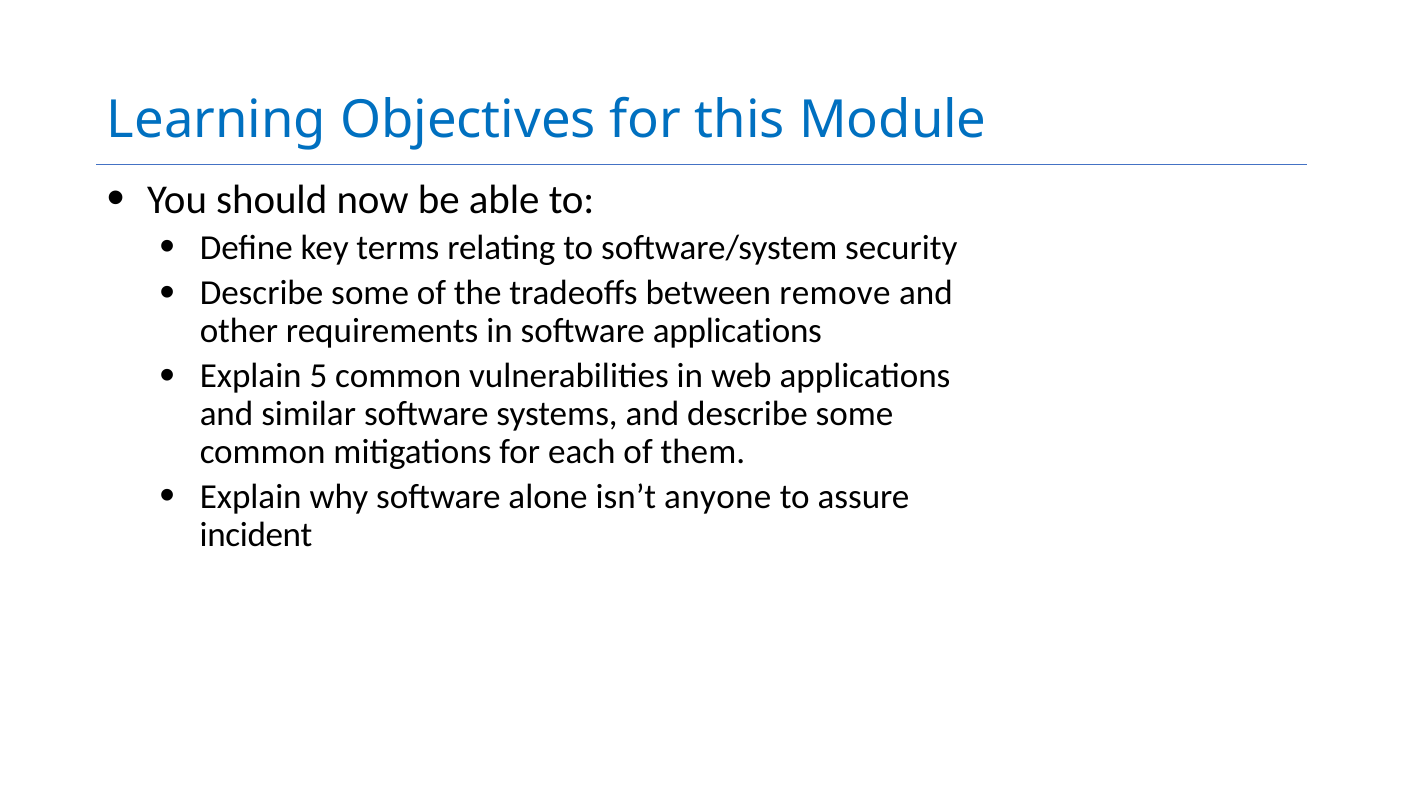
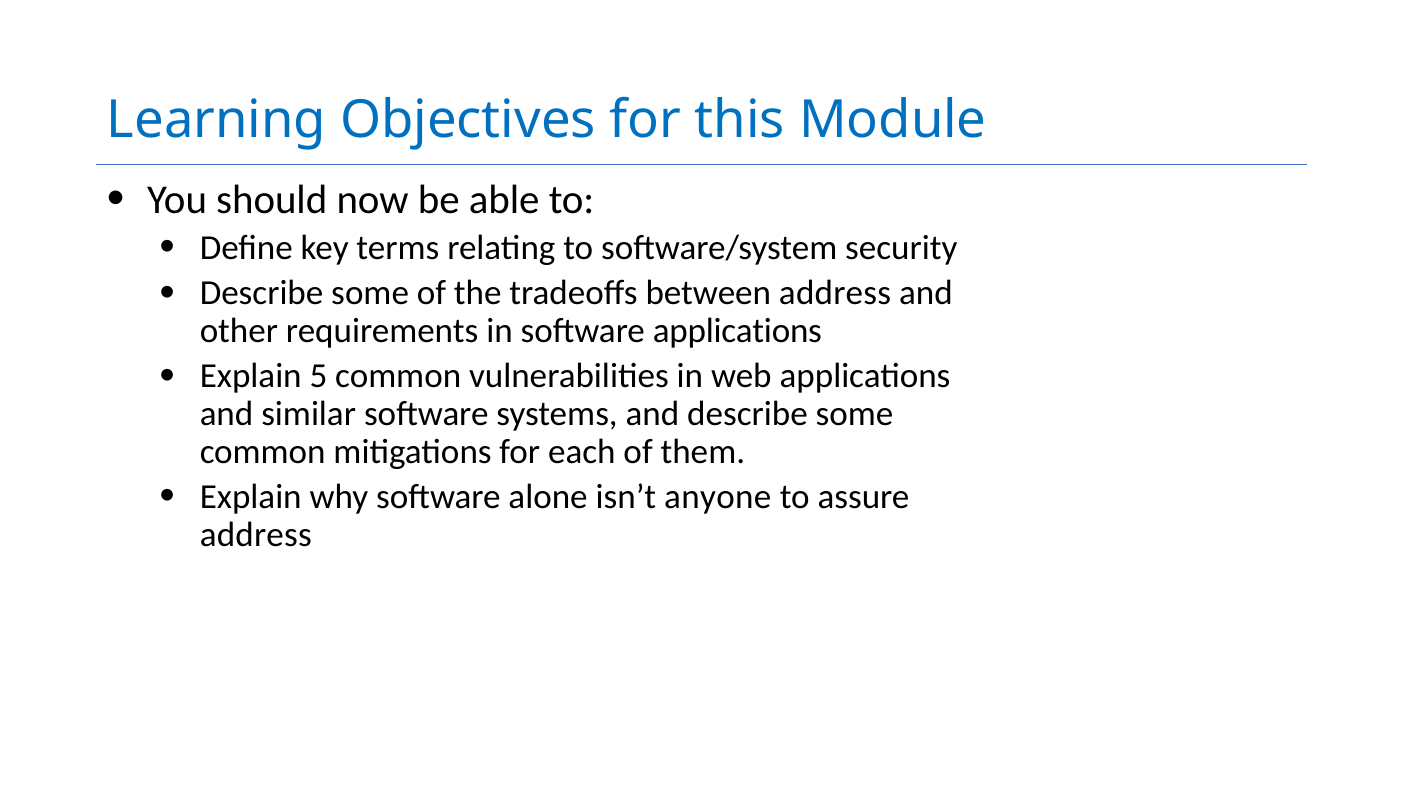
between remove: remove -> address
incident at (256, 535): incident -> address
